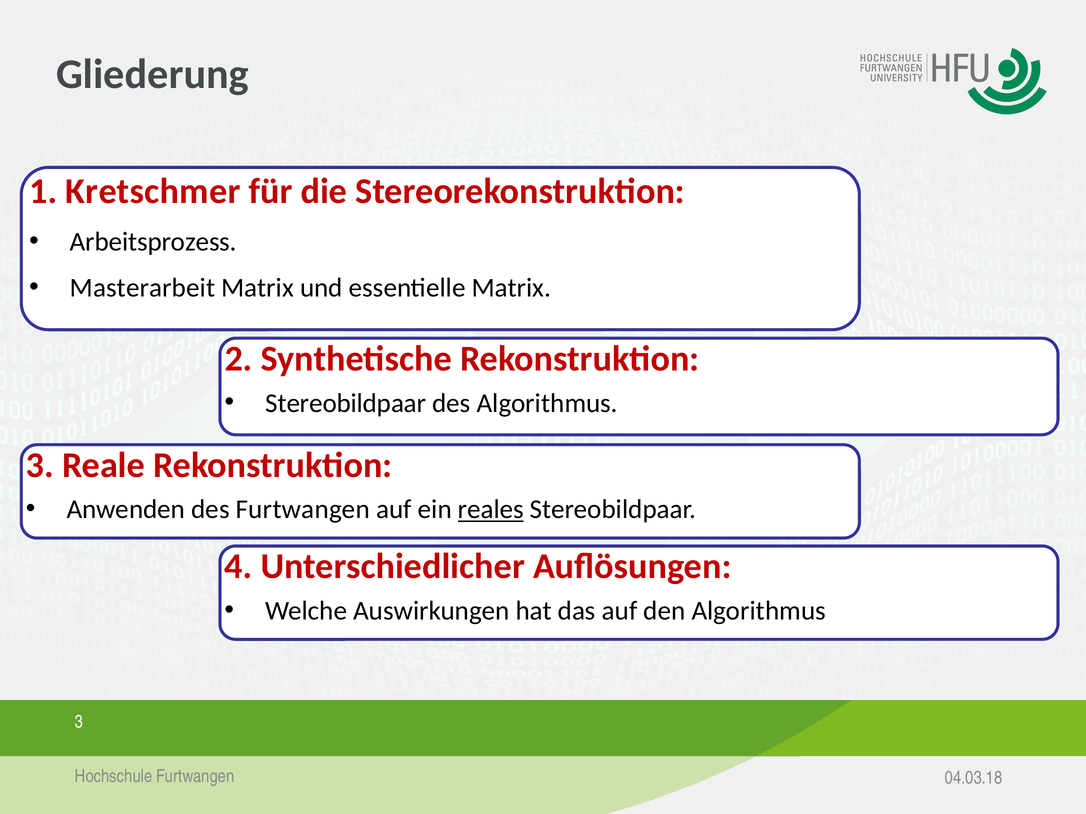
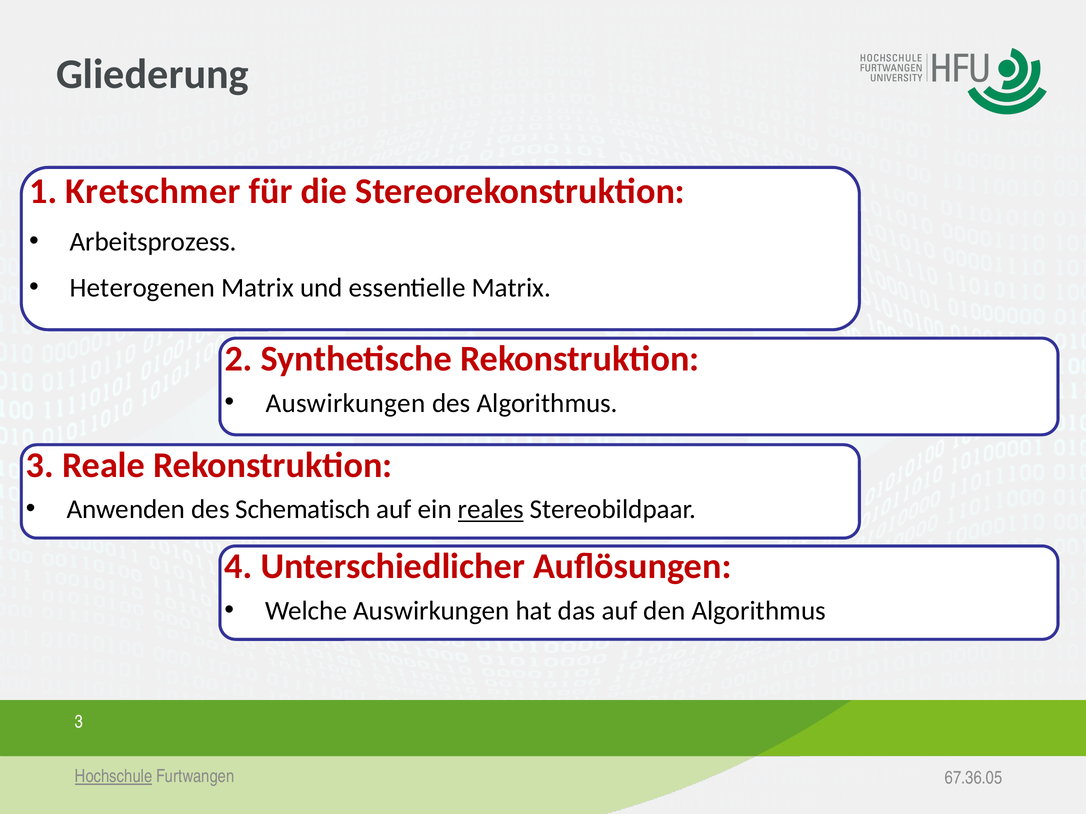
Masterarbeit: Masterarbeit -> Heterogenen
Stereobildpaar at (346, 403): Stereobildpaar -> Auswirkungen
des Furtwangen: Furtwangen -> Schematisch
Hochschule underline: none -> present
04.03.18: 04.03.18 -> 67.36.05
